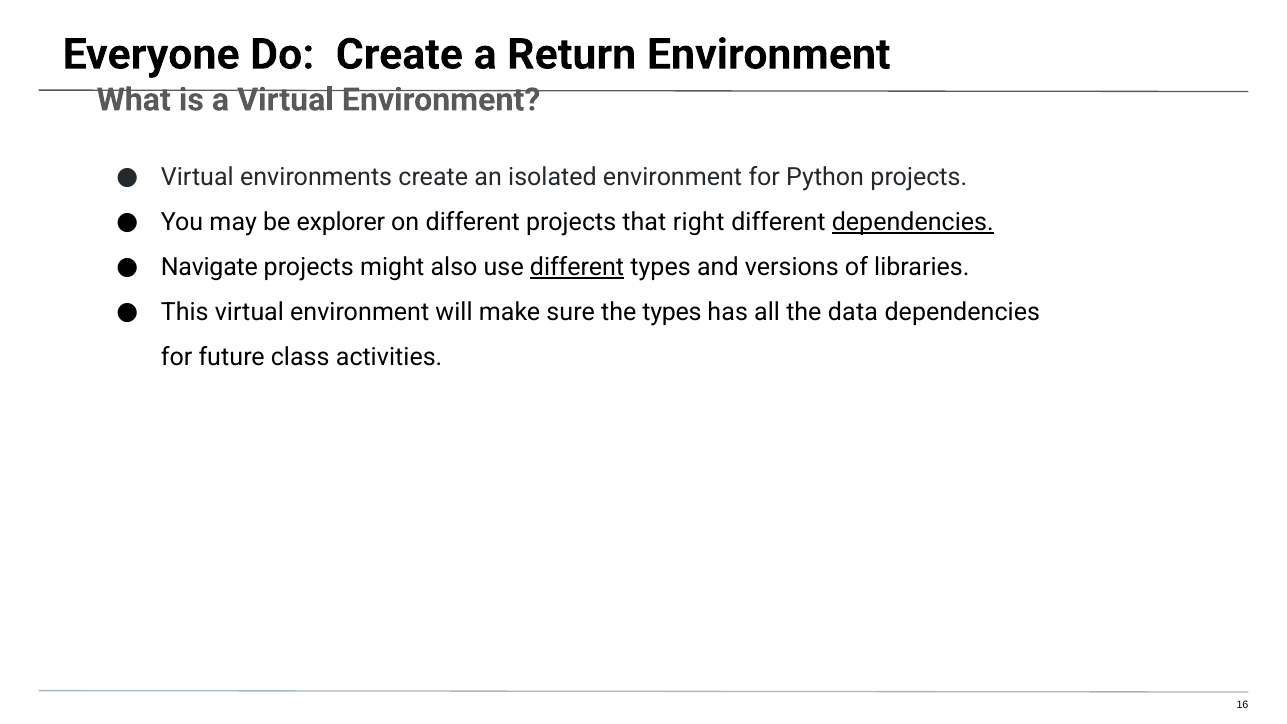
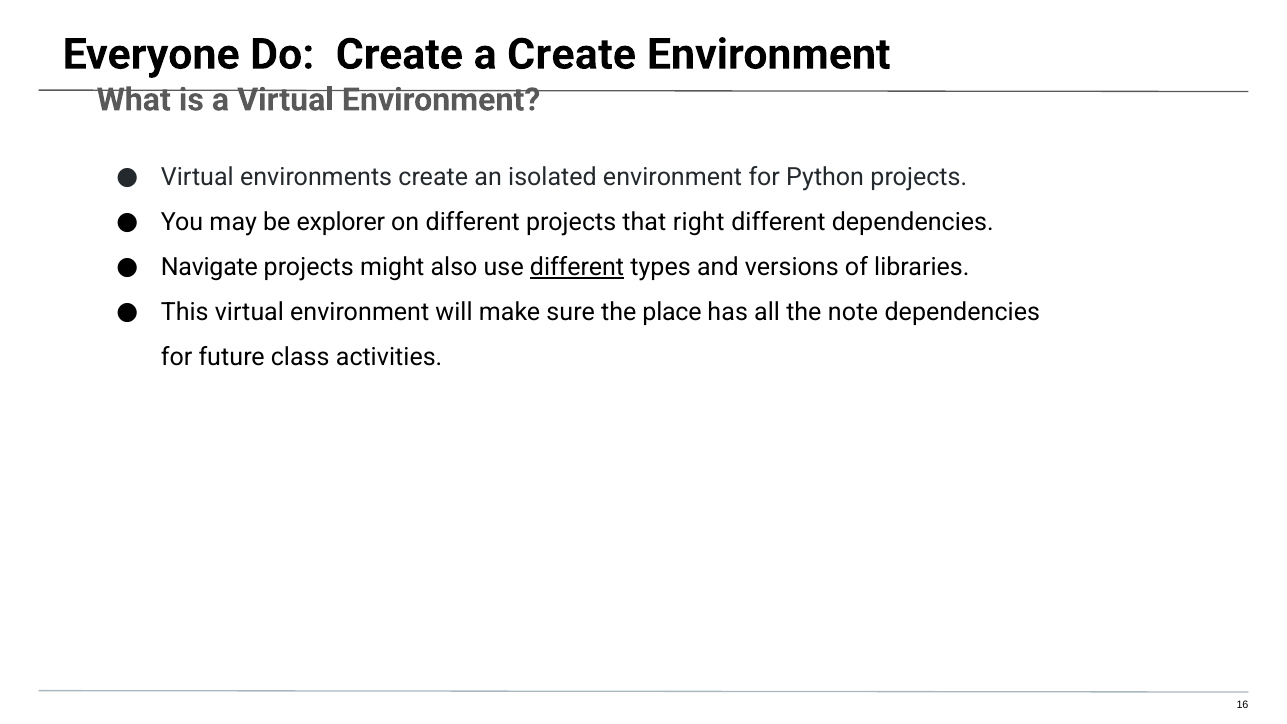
a Return: Return -> Create
dependencies at (913, 222) underline: present -> none
the types: types -> place
data: data -> note
